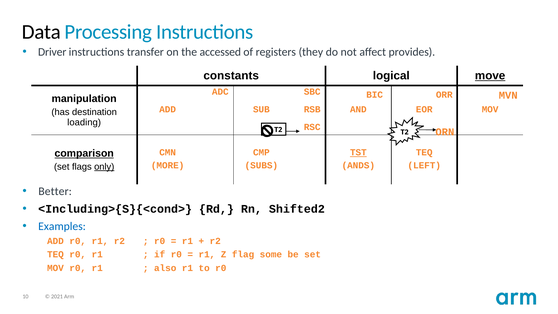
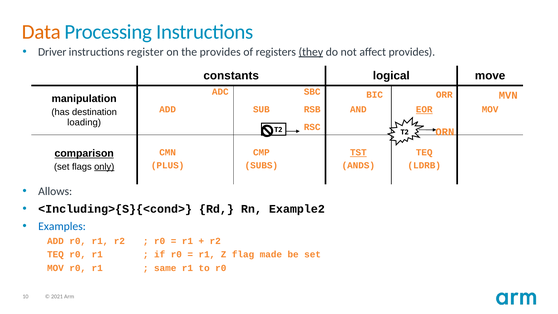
Data colour: black -> orange
transfer: transfer -> register
the accessed: accessed -> provides
they underline: none -> present
move underline: present -> none
EOR underline: none -> present
MORE: MORE -> PLUS
LEFT: LEFT -> LDRB
Better: Better -> Allows
Shifted2: Shifted2 -> Example2
some: some -> made
also: also -> same
